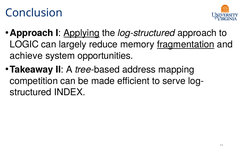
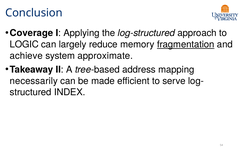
Approach at (31, 33): Approach -> Coverage
Applying underline: present -> none
opportunities: opportunities -> approximate
competition: competition -> necessarily
